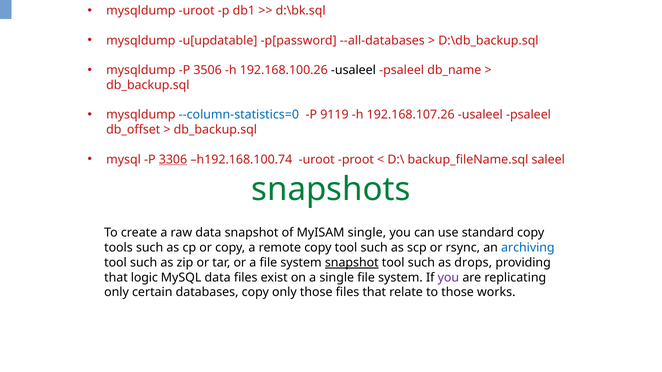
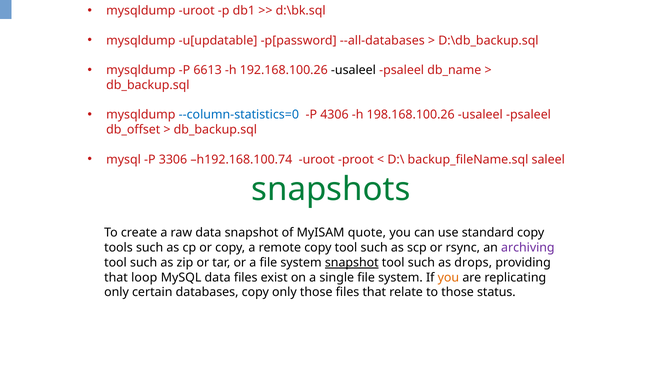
3506: 3506 -> 6613
9119: 9119 -> 4306
192.168.107.26: 192.168.107.26 -> 198.168.100.26
3306 underline: present -> none
MyISAM single: single -> quote
archiving colour: blue -> purple
logic: logic -> loop
you at (448, 278) colour: purple -> orange
works: works -> status
